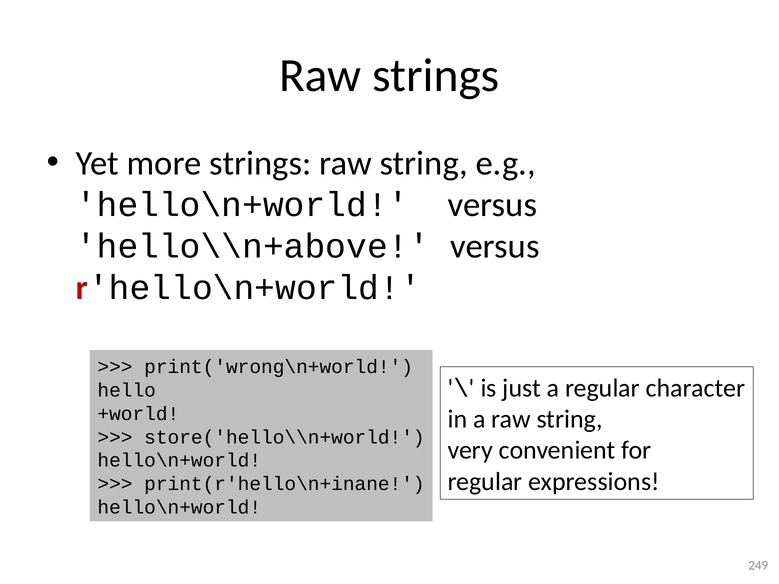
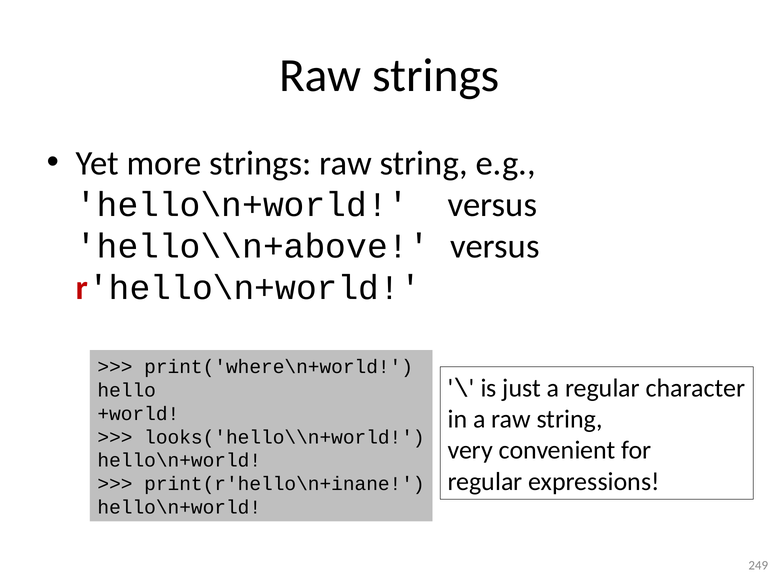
print('wrong\n+world: print('wrong\n+world -> print('where\n+world
store('hello\\n+world: store('hello\\n+world -> looks('hello\\n+world
